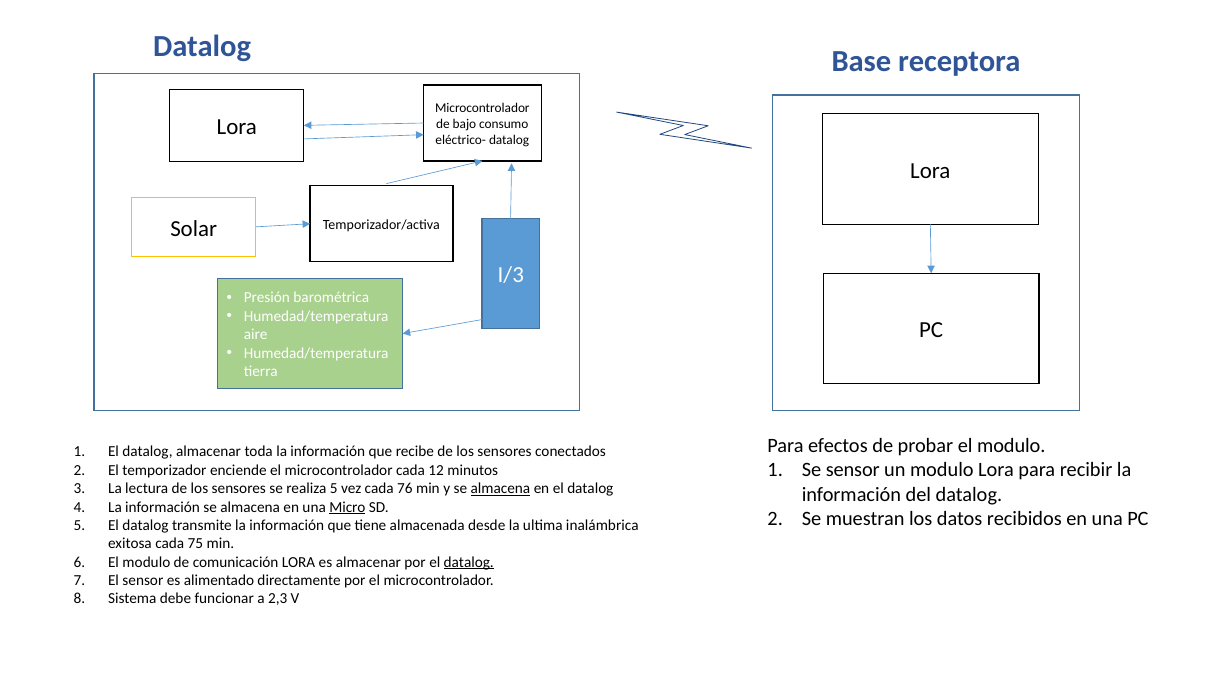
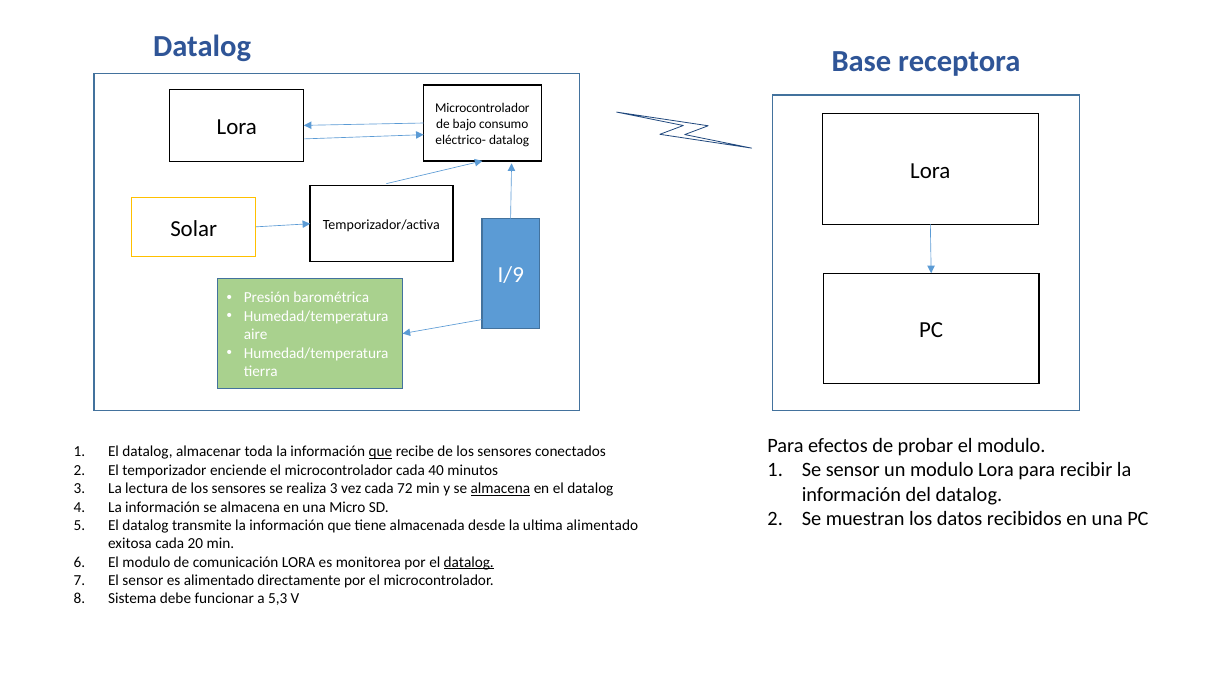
I/3: I/3 -> I/9
que at (380, 452) underline: none -> present
12: 12 -> 40
realiza 5: 5 -> 3
76: 76 -> 72
Micro underline: present -> none
ultima inalámbrica: inalámbrica -> alimentado
75: 75 -> 20
es almacenar: almacenar -> monitorea
2,3: 2,3 -> 5,3
